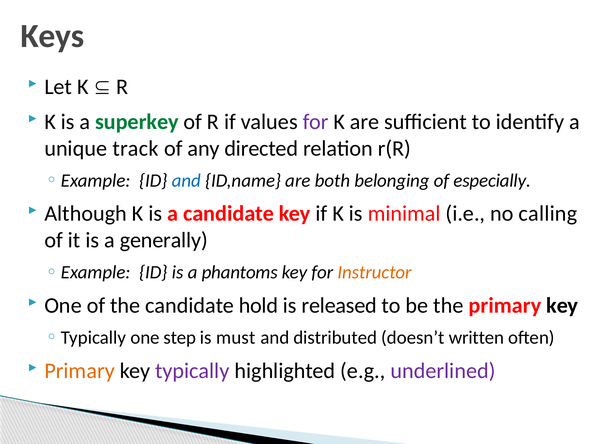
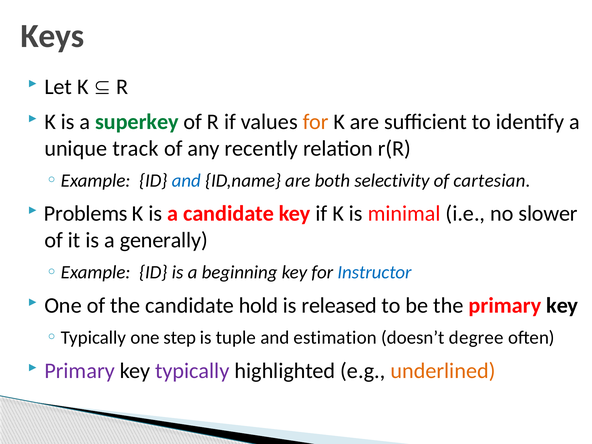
for at (316, 122) colour: purple -> orange
directed: directed -> recently
belonging: belonging -> selectivity
especially: especially -> cartesian
Although: Although -> Problems
calling: calling -> slower
phantoms: phantoms -> beginning
Instructor colour: orange -> blue
must: must -> tuple
distributed: distributed -> estimation
written: written -> degree
Primary at (80, 371) colour: orange -> purple
underlined colour: purple -> orange
